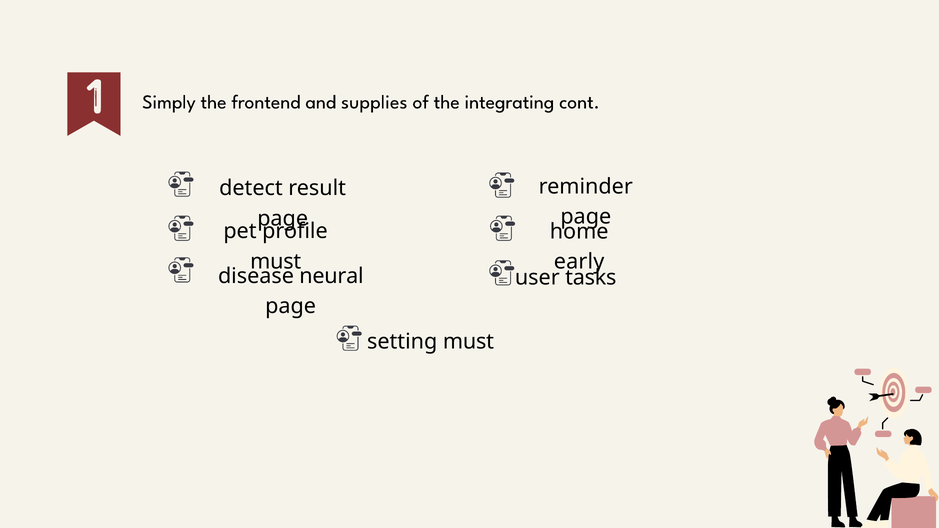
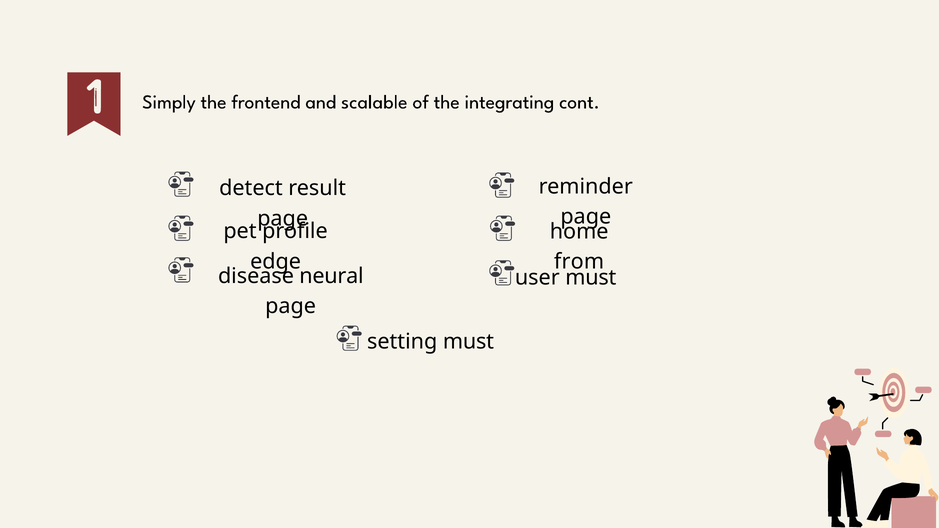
supplies: supplies -> scalable
must at (276, 262): must -> edge
early: early -> from
user tasks: tasks -> must
